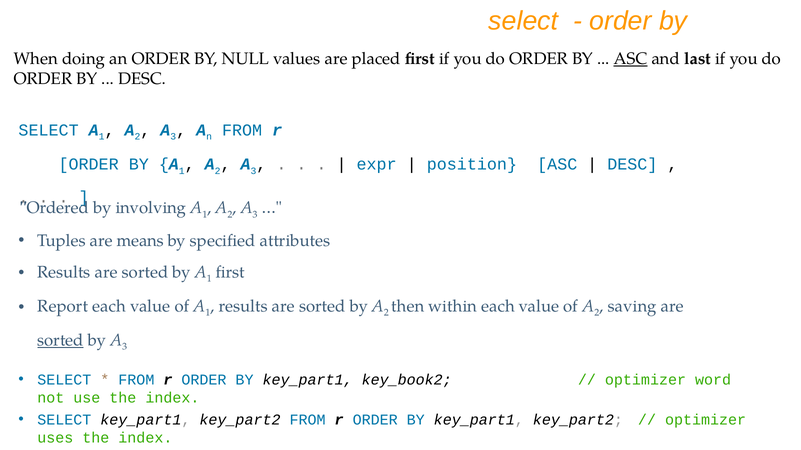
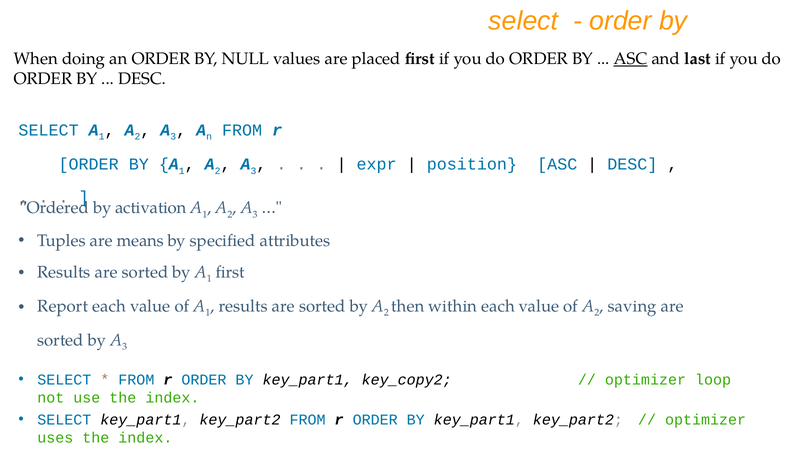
involving: involving -> activation
sorted at (60, 341) underline: present -> none
key_book2: key_book2 -> key_copy2
word: word -> loop
